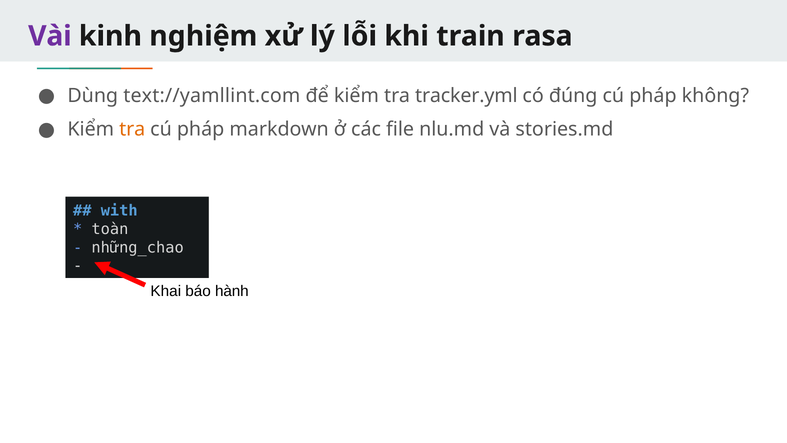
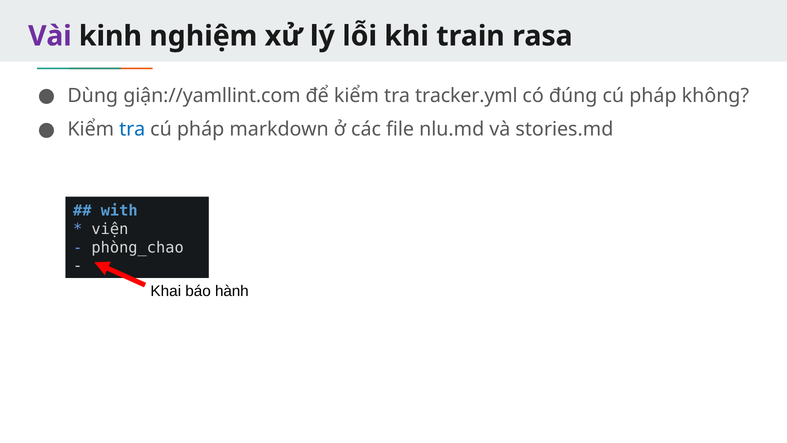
text://yamllint.com: text://yamllint.com -> giận://yamllint.com
tra at (132, 129) colour: orange -> blue
toàn: toàn -> viện
những_chao: những_chao -> phòng_chao
